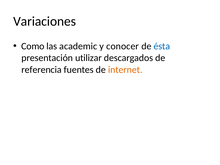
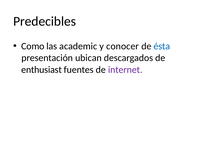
Variaciones: Variaciones -> Predecibles
utilizar: utilizar -> ubican
referencia: referencia -> enthusiast
internet colour: orange -> purple
